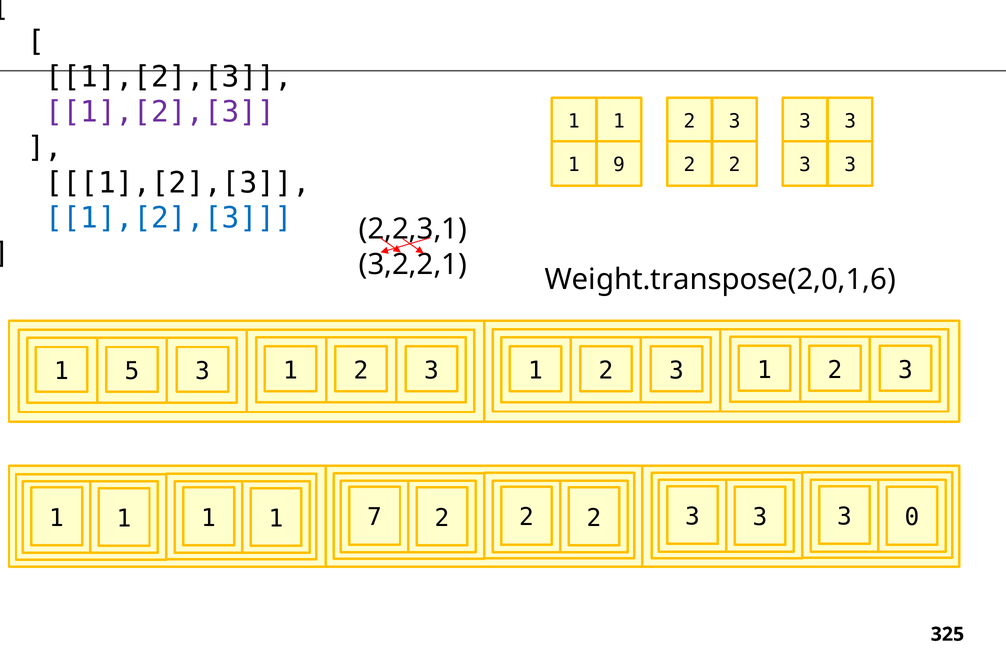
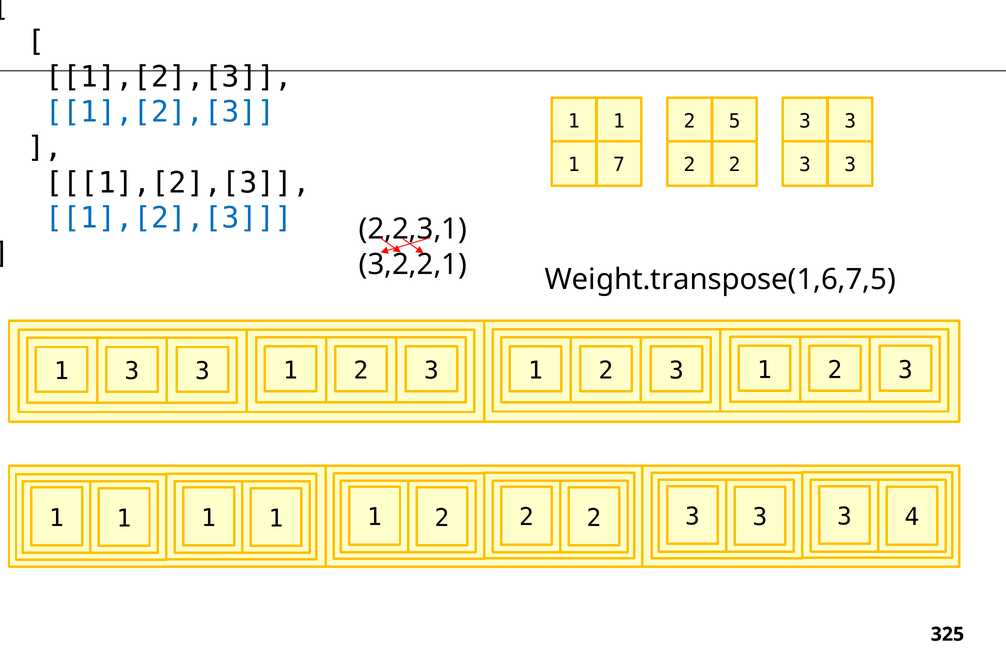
1],[2],[3 at (160, 112) colour: purple -> blue
3 at (735, 121): 3 -> 5
9: 9 -> 7
Weight.transpose(2,0,1,6: Weight.transpose(2,0,1,6 -> Weight.transpose(1,6,7,5
1 5: 5 -> 3
7 at (375, 517): 7 -> 1
0: 0 -> 4
